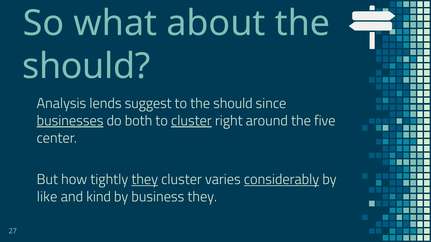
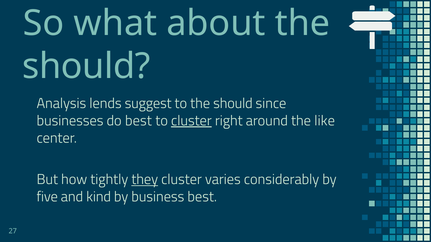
businesses underline: present -> none
do both: both -> best
five: five -> like
considerably underline: present -> none
like: like -> five
business they: they -> best
